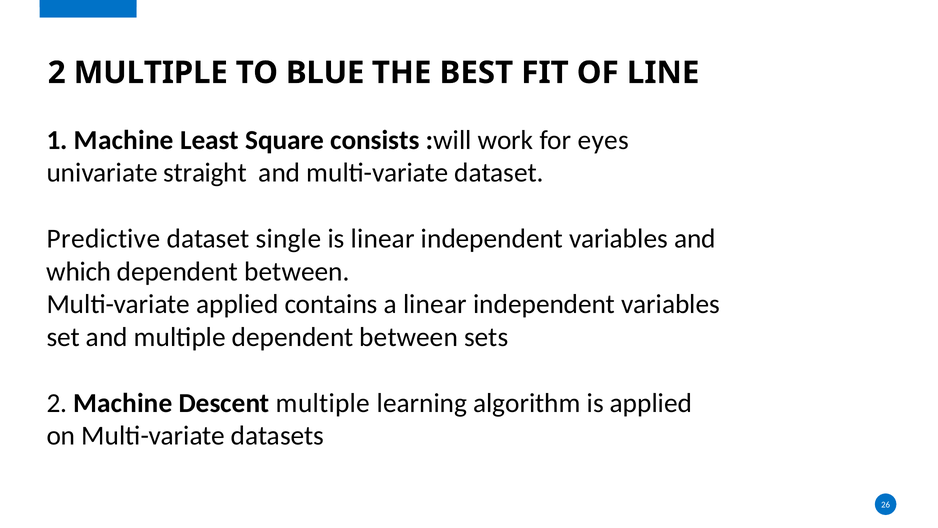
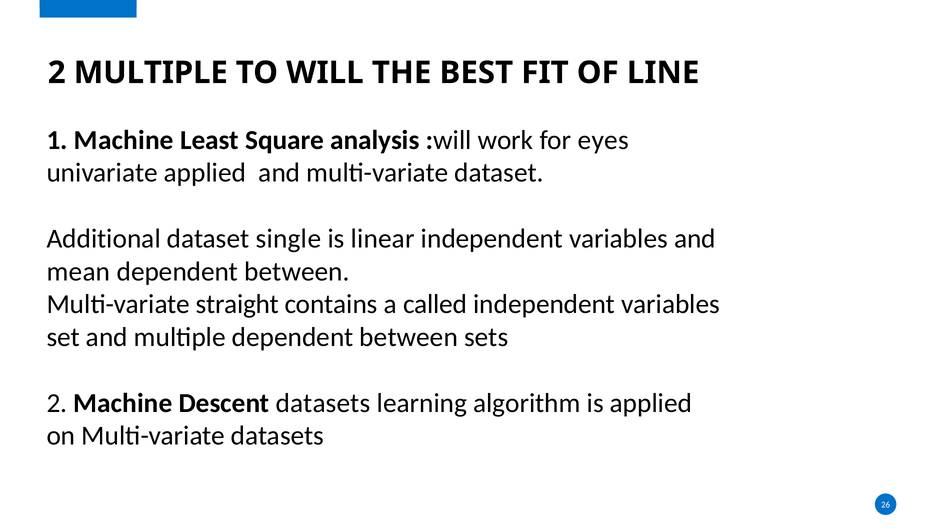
BLUE: BLUE -> WILL
consists: consists -> analysis
univariate straight: straight -> applied
Predictive: Predictive -> Additional
which: which -> mean
Multi-variate applied: applied -> straight
a linear: linear -> called
Descent multiple: multiple -> datasets
